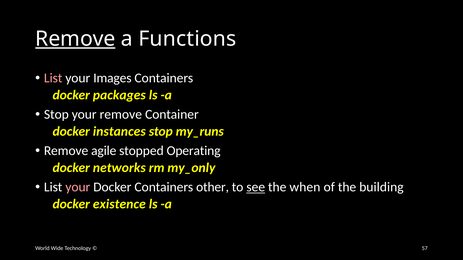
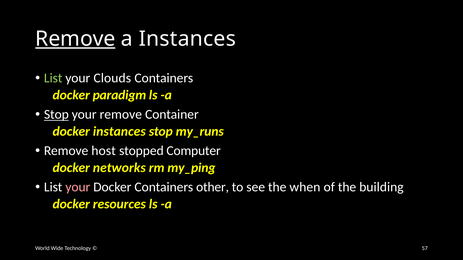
a Functions: Functions -> Instances
List at (53, 78) colour: pink -> light green
Images: Images -> Clouds
packages: packages -> paradigm
Stop at (56, 115) underline: none -> present
agile: agile -> host
Operating: Operating -> Computer
my_only: my_only -> my_ping
see underline: present -> none
existence: existence -> resources
